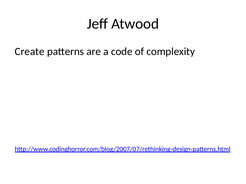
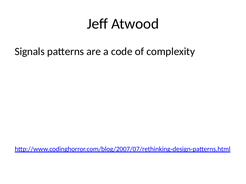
Create: Create -> Signals
